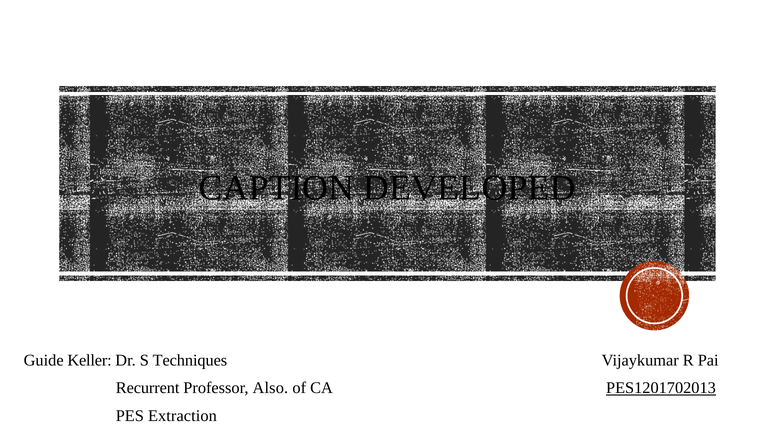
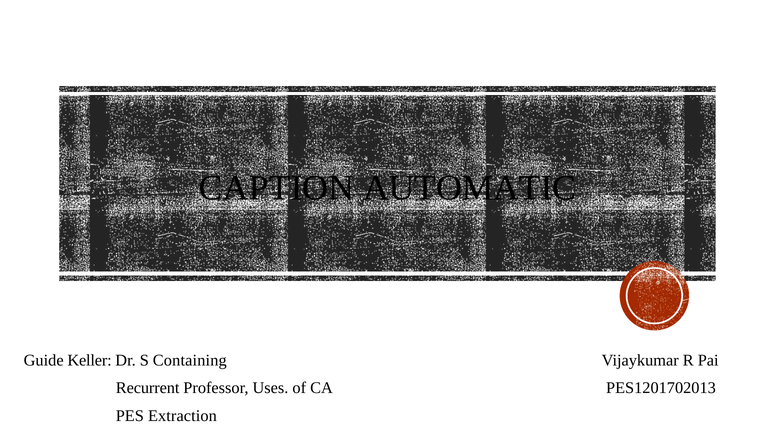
DEVELOPED: DEVELOPED -> AUTOMATIC
Techniques: Techniques -> Containing
Also: Also -> Uses
PES1201702013 underline: present -> none
